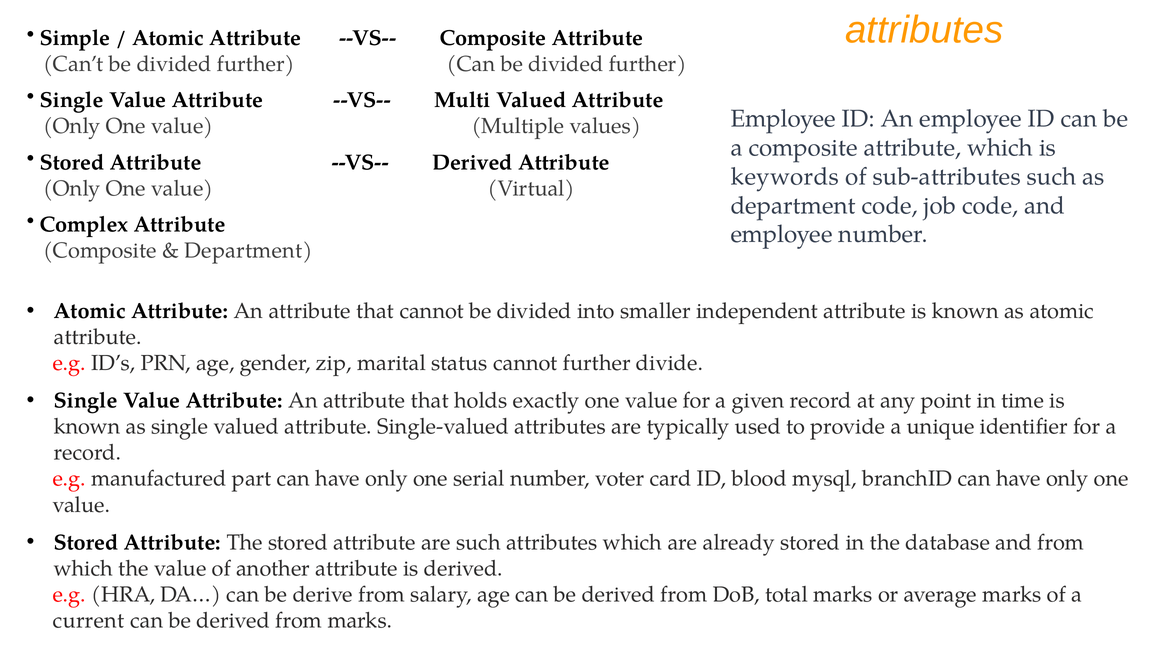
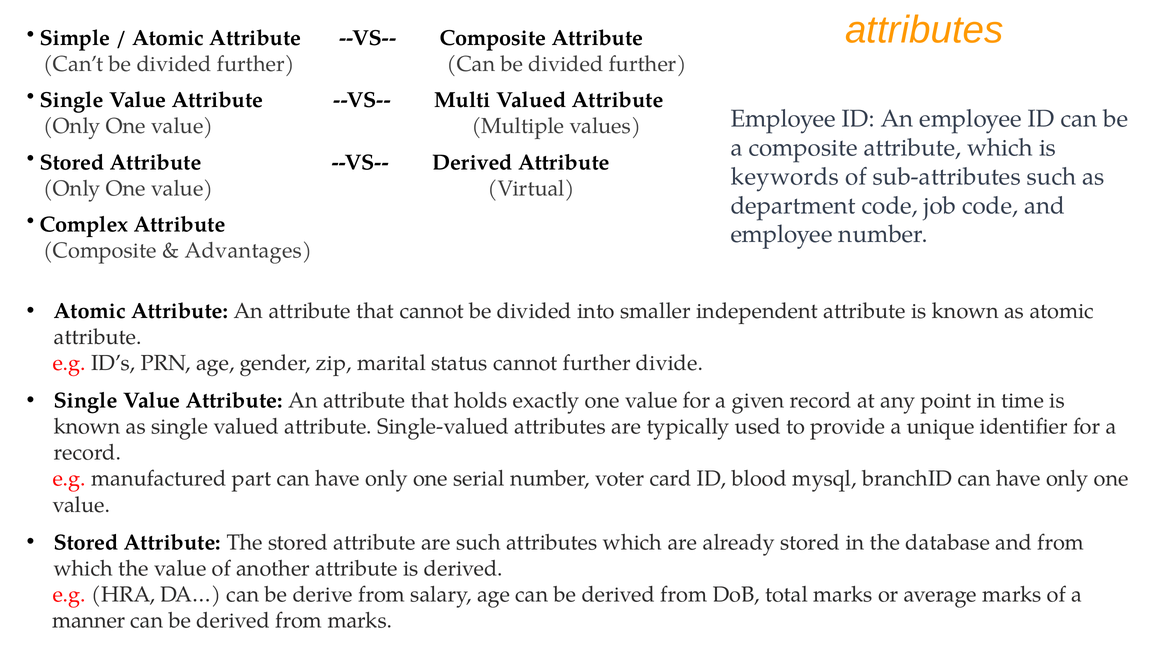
Department at (248, 251): Department -> Advantages
current: current -> manner
